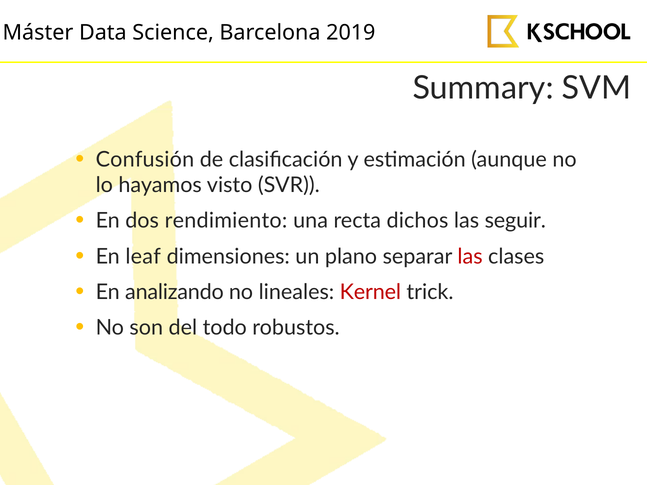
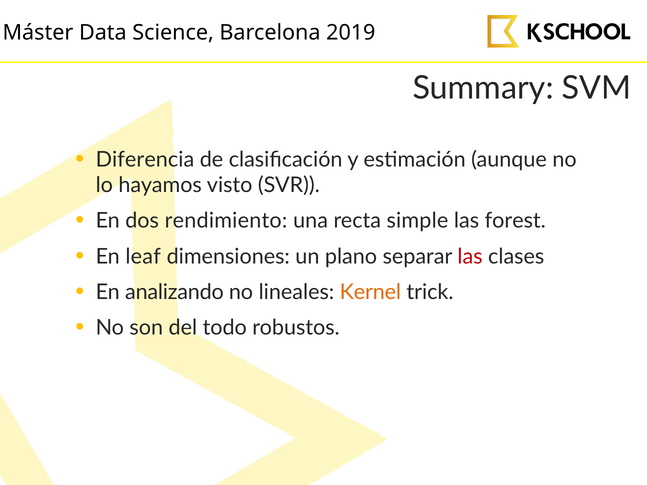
Confusión: Confusión -> Diferencia
dichos: dichos -> simple
seguir: seguir -> forest
Kernel colour: red -> orange
